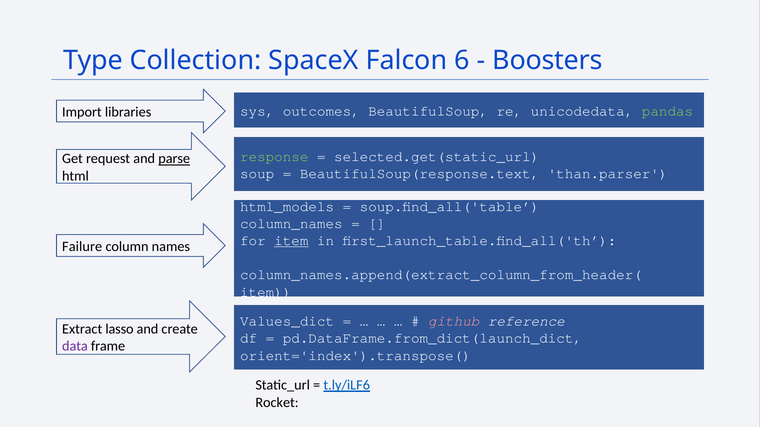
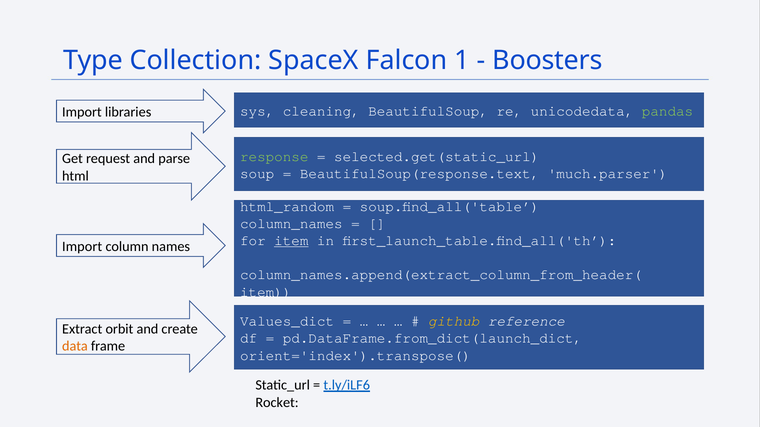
6: 6 -> 1
outcomes: outcomes -> cleaning
parse underline: present -> none
than.parser: than.parser -> much.parser
html_models: html_models -> html_random
Failure at (82, 247): Failure -> Import
github colour: pink -> yellow
lasso: lasso -> orbit
data colour: purple -> orange
